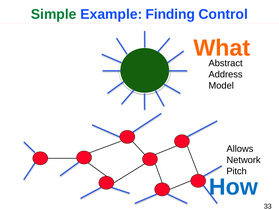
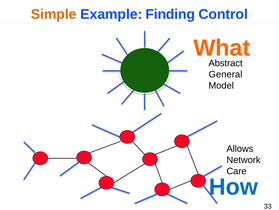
Simple colour: green -> orange
Address: Address -> General
Pitch: Pitch -> Care
